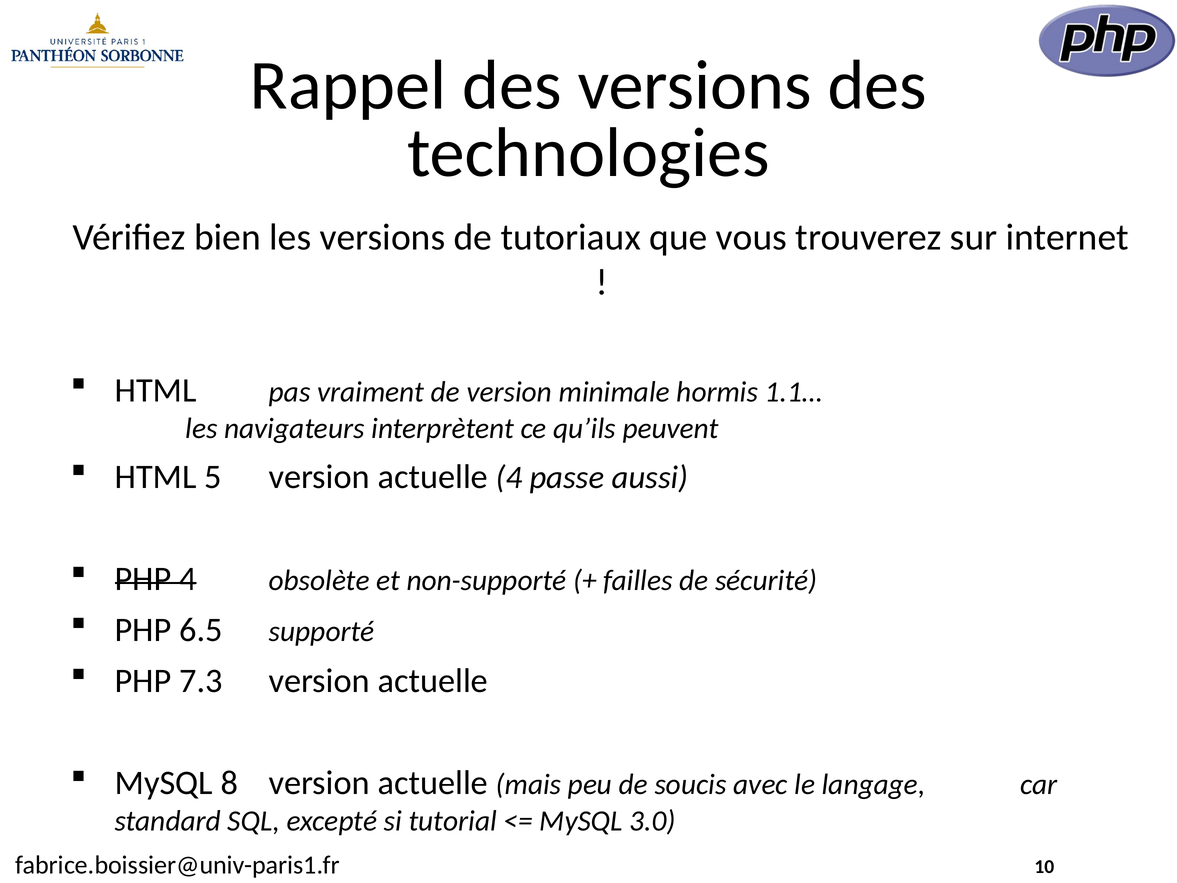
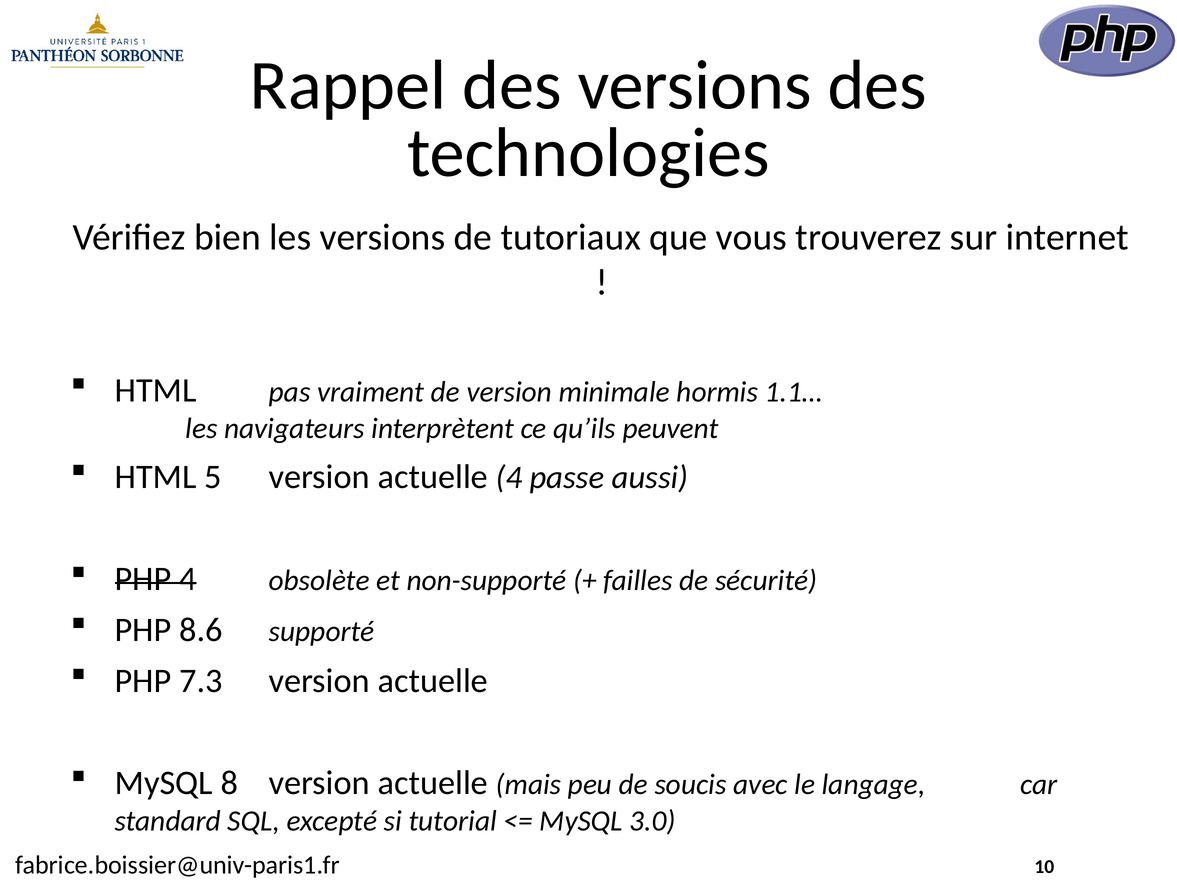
6.5: 6.5 -> 8.6
